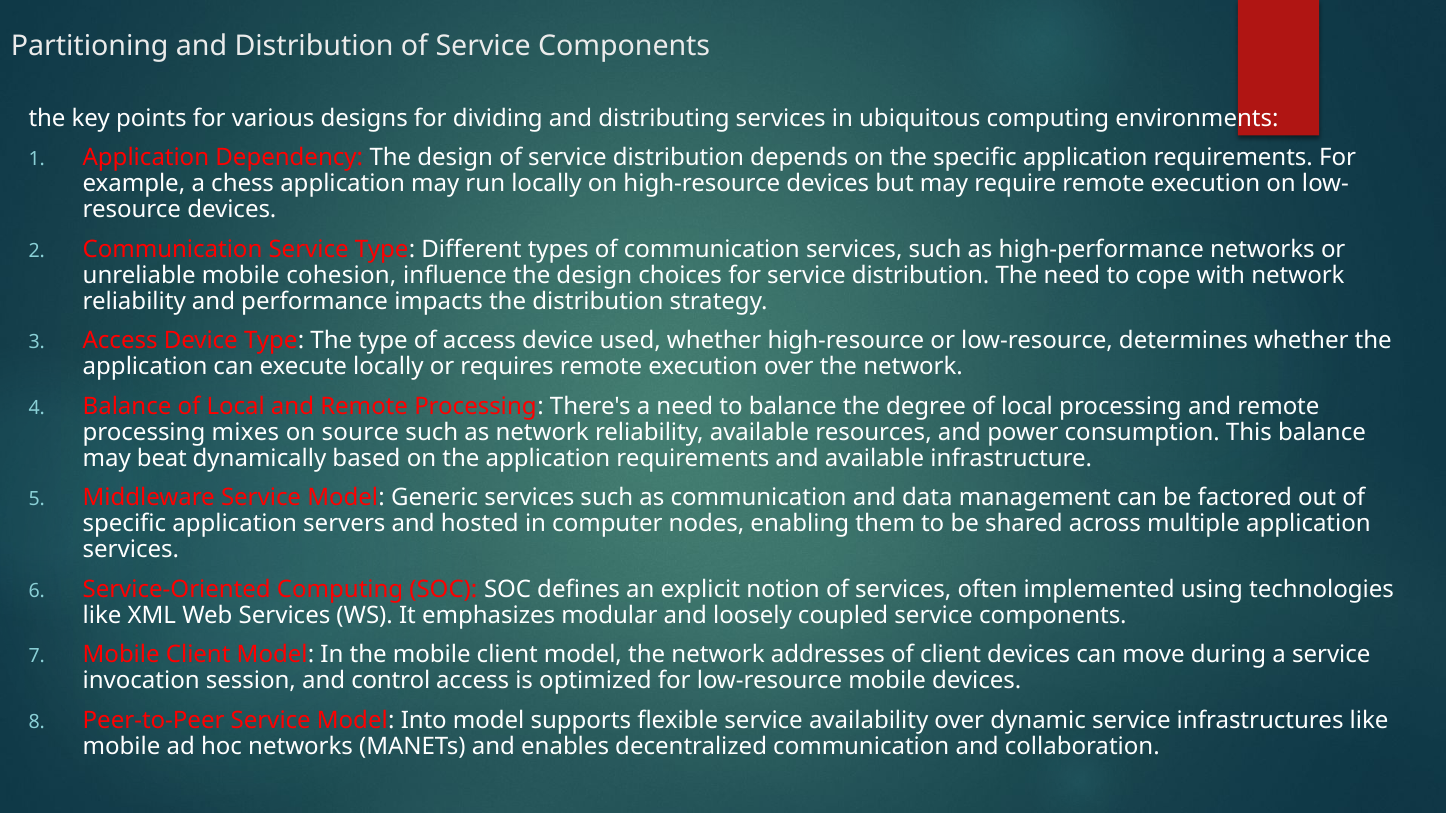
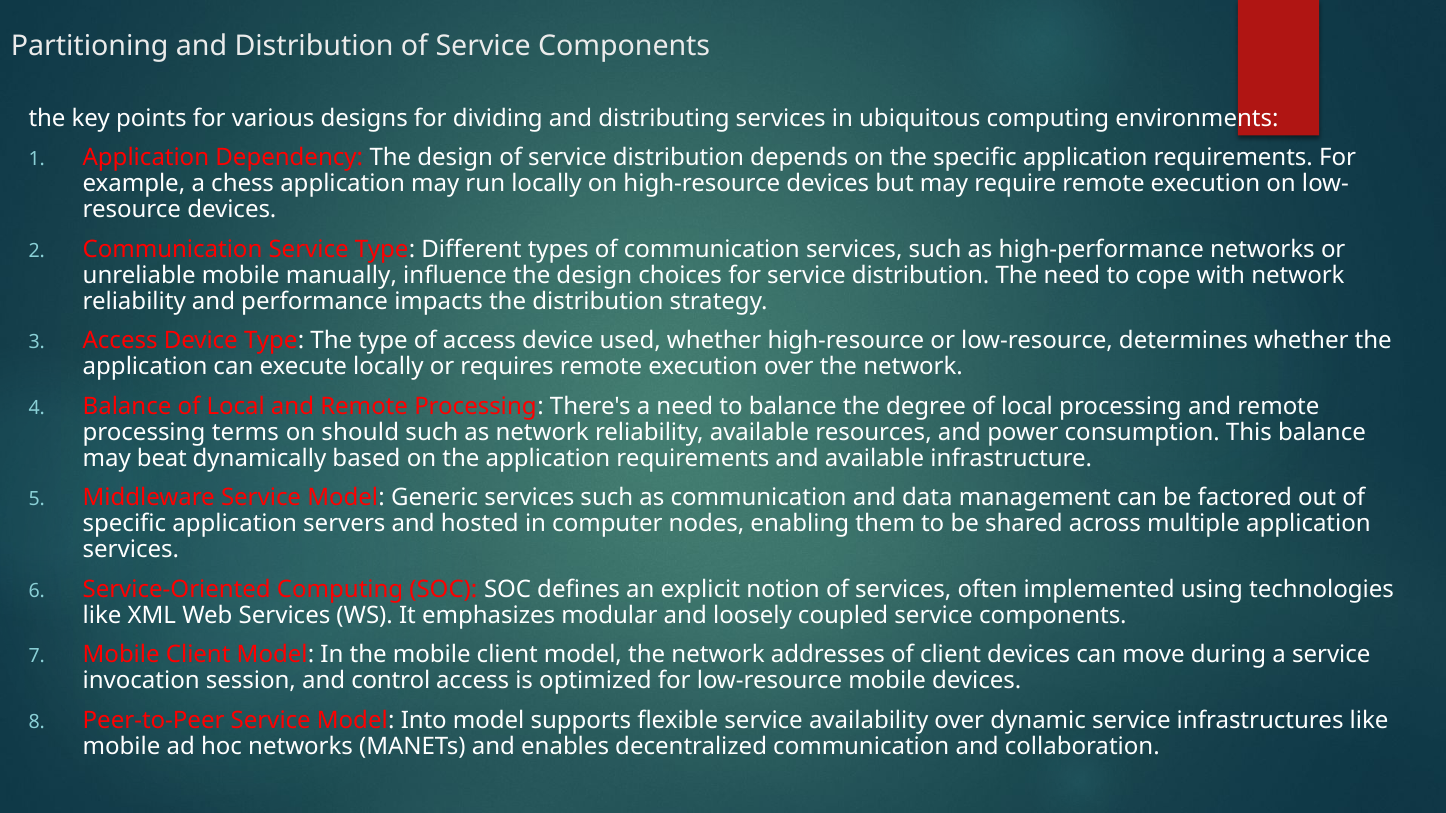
cohesion: cohesion -> manually
mixes: mixes -> terms
source: source -> should
